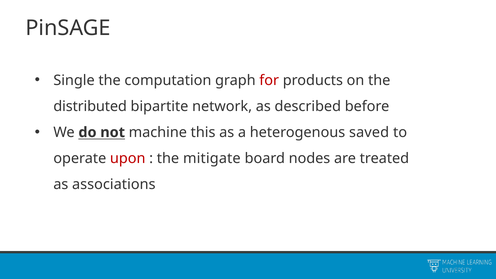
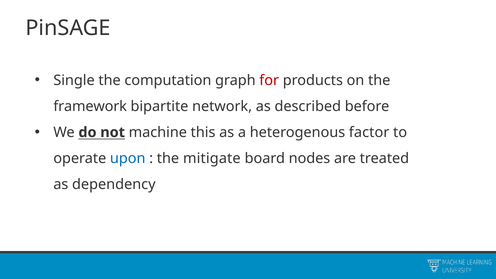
distributed: distributed -> framework
saved: saved -> factor
upon colour: red -> blue
associations: associations -> dependency
